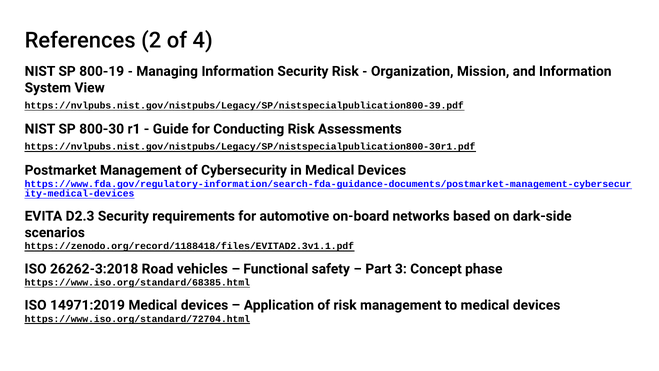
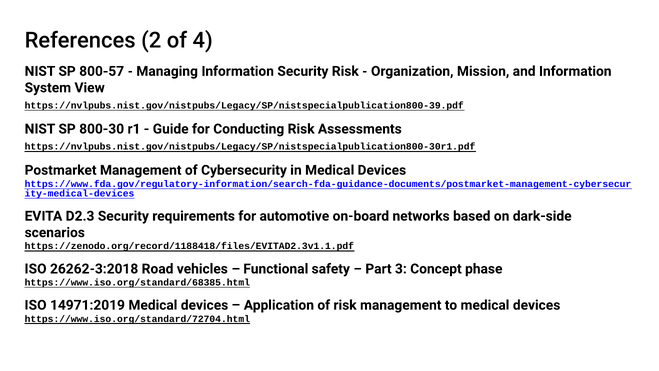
800-19: 800-19 -> 800-57
